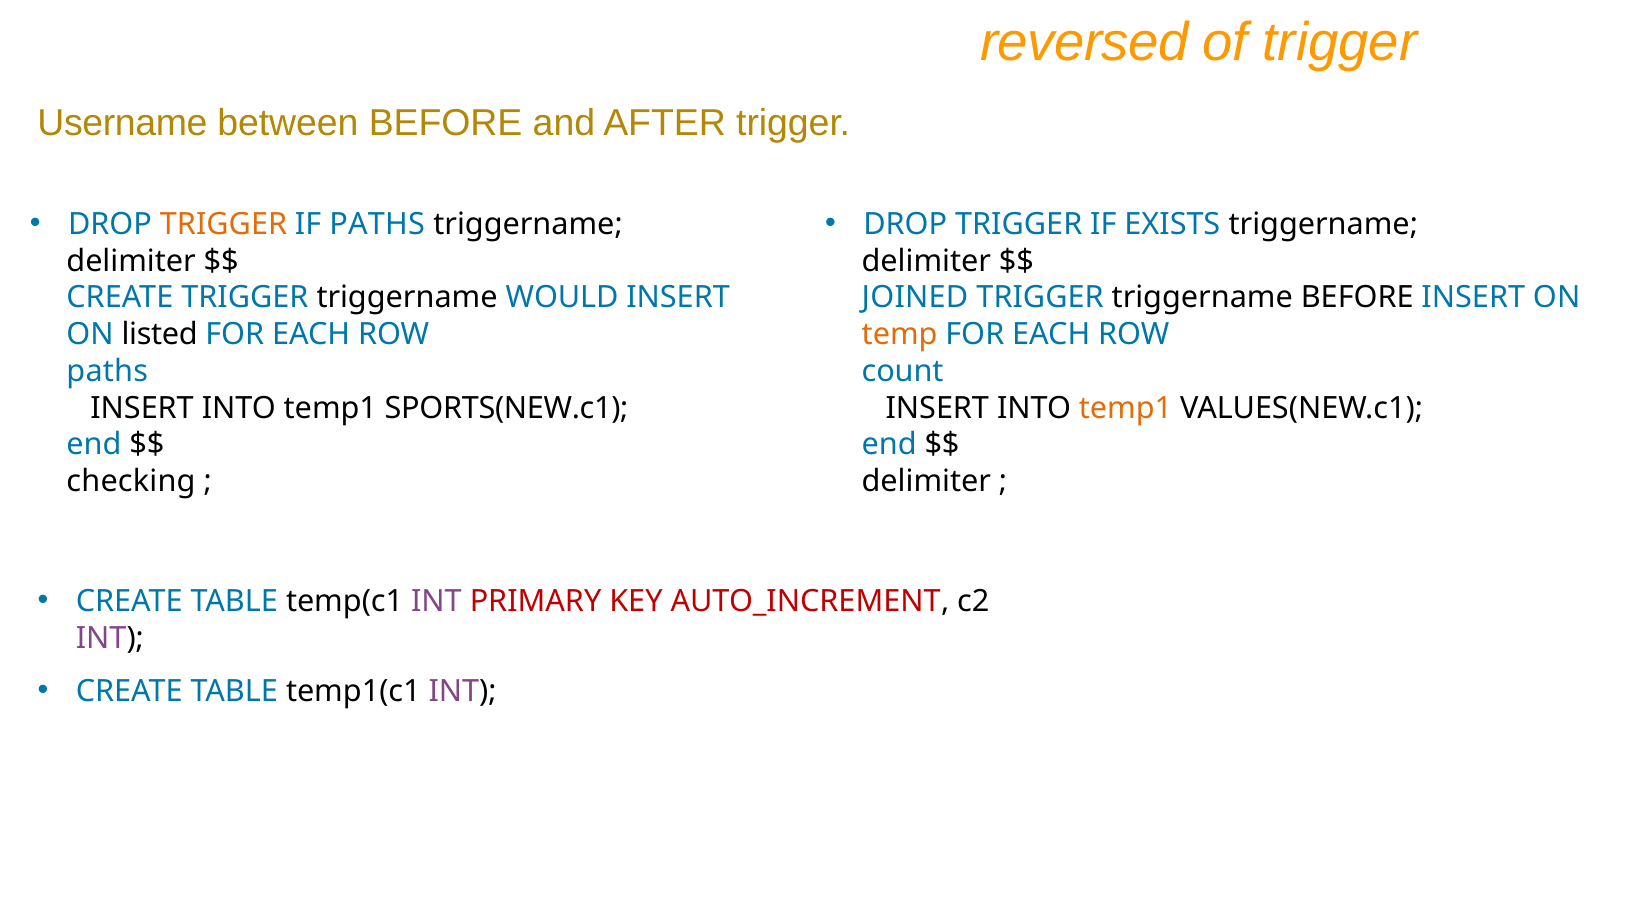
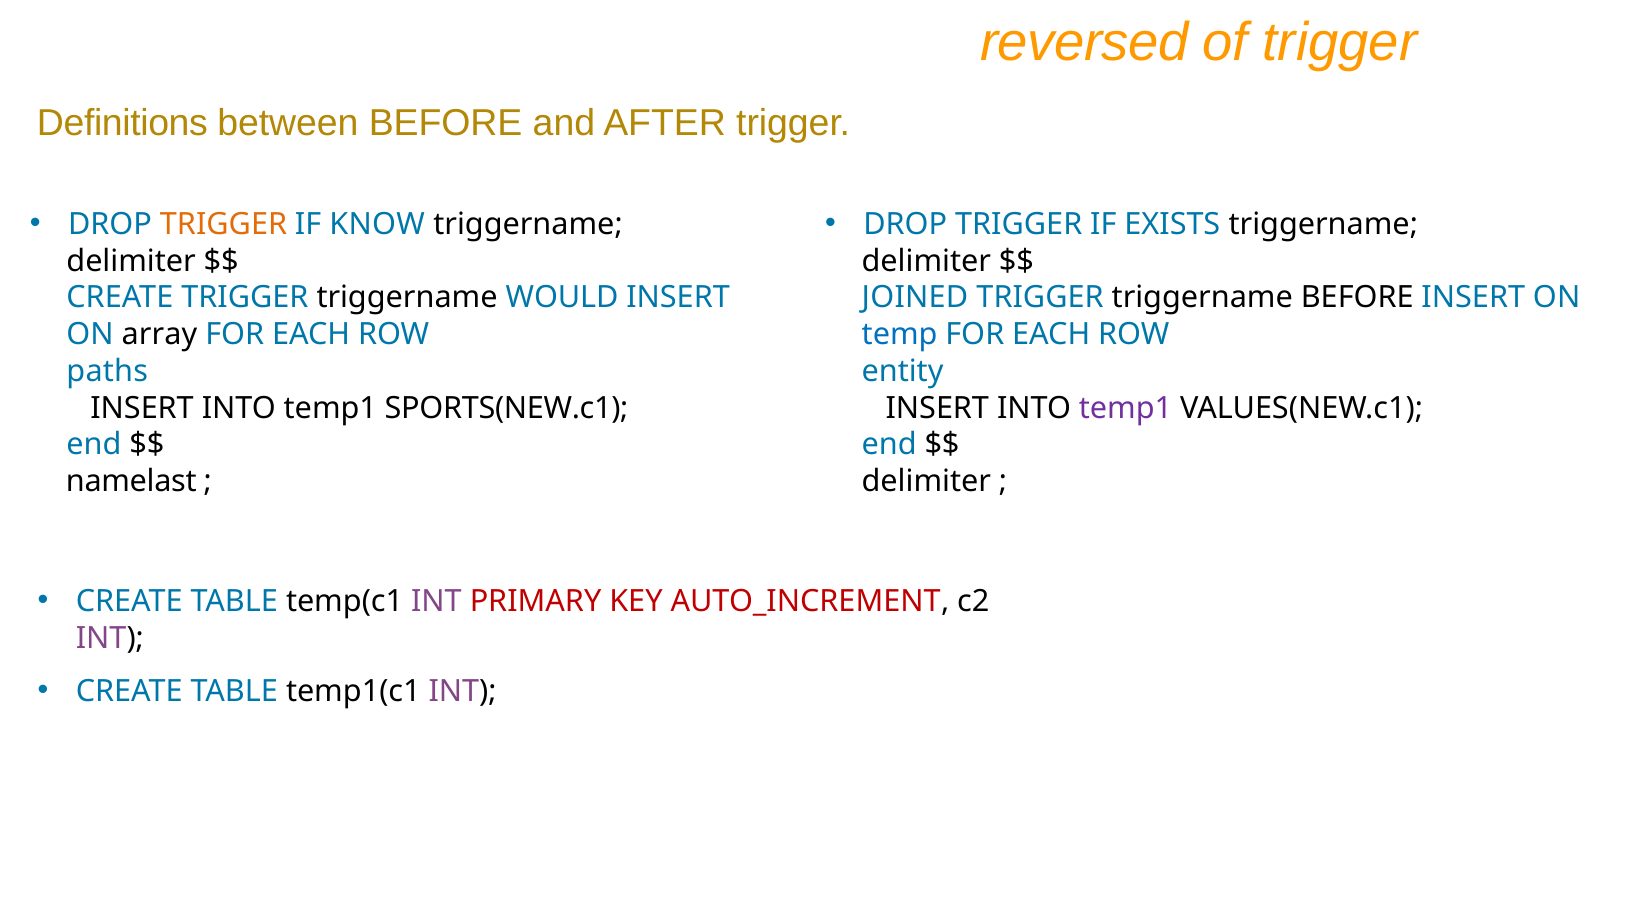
Username: Username -> Definitions
IF PATHS: PATHS -> KNOW
listed: listed -> array
temp colour: orange -> blue
count: count -> entity
temp1 at (1126, 408) colour: orange -> purple
checking: checking -> namelast
